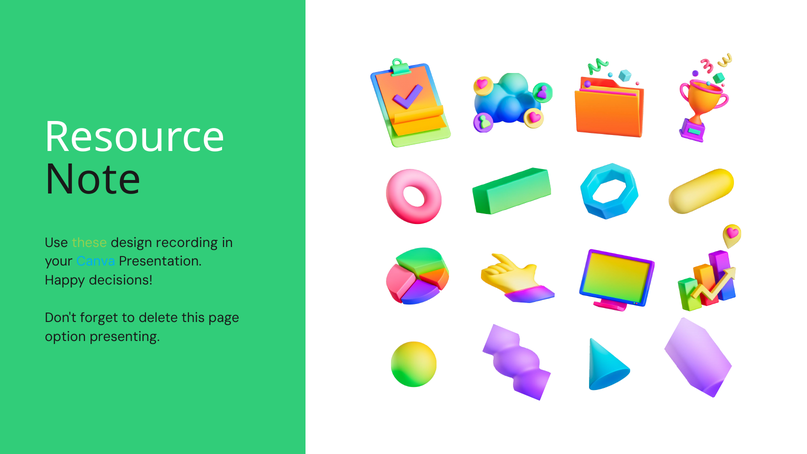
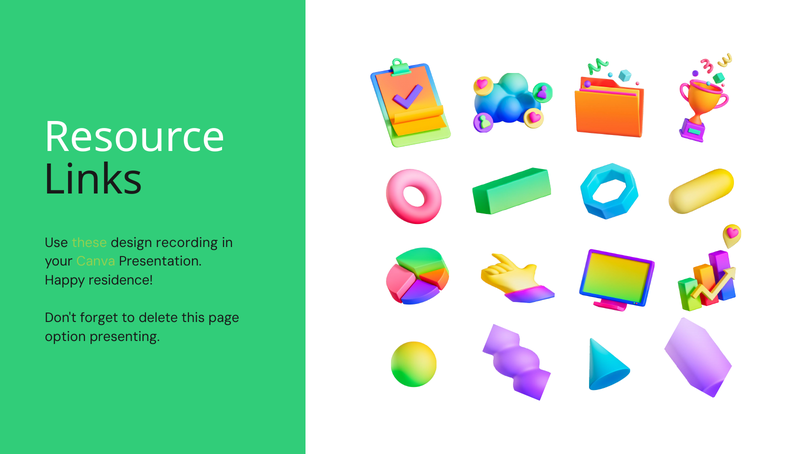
Note: Note -> Links
Canva colour: light blue -> light green
decisions: decisions -> residence
